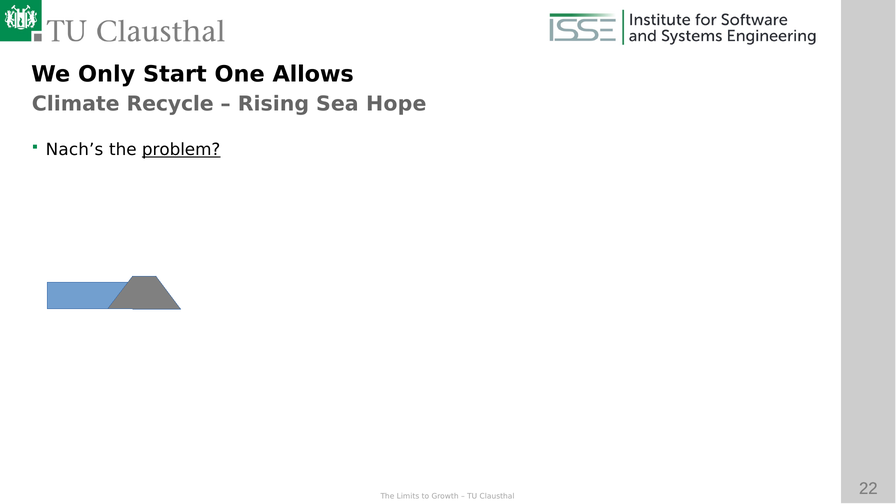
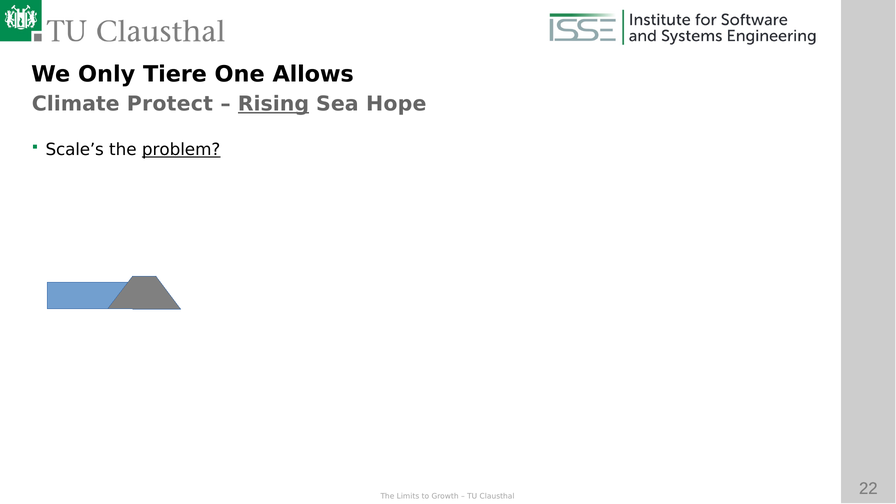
Start: Start -> Tiere
Recycle: Recycle -> Protect
Rising underline: none -> present
Nach’s: Nach’s -> Scale’s
